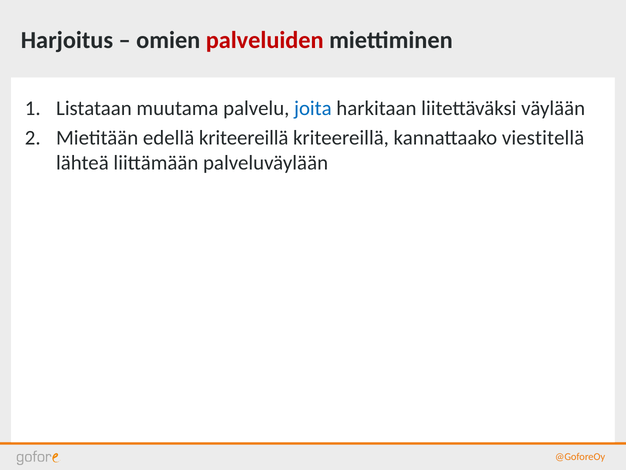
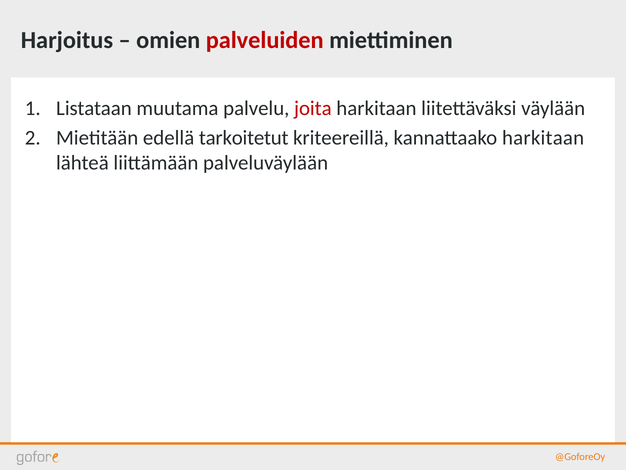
joita colour: blue -> red
edellä kriteereillä: kriteereillä -> tarkoitetut
kannattaako viestitellä: viestitellä -> harkitaan
